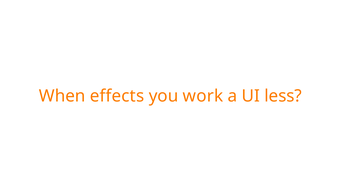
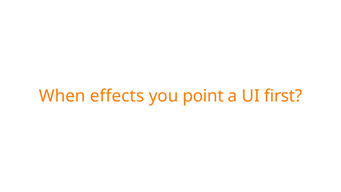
work: work -> point
less: less -> first
